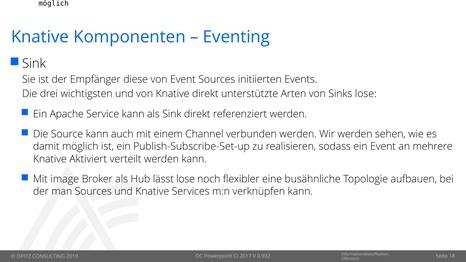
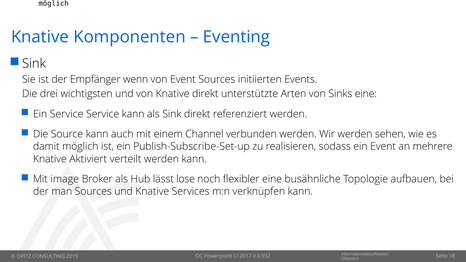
diese: diese -> wenn
Sinks lose: lose -> eine
Ein Apache: Apache -> Service
